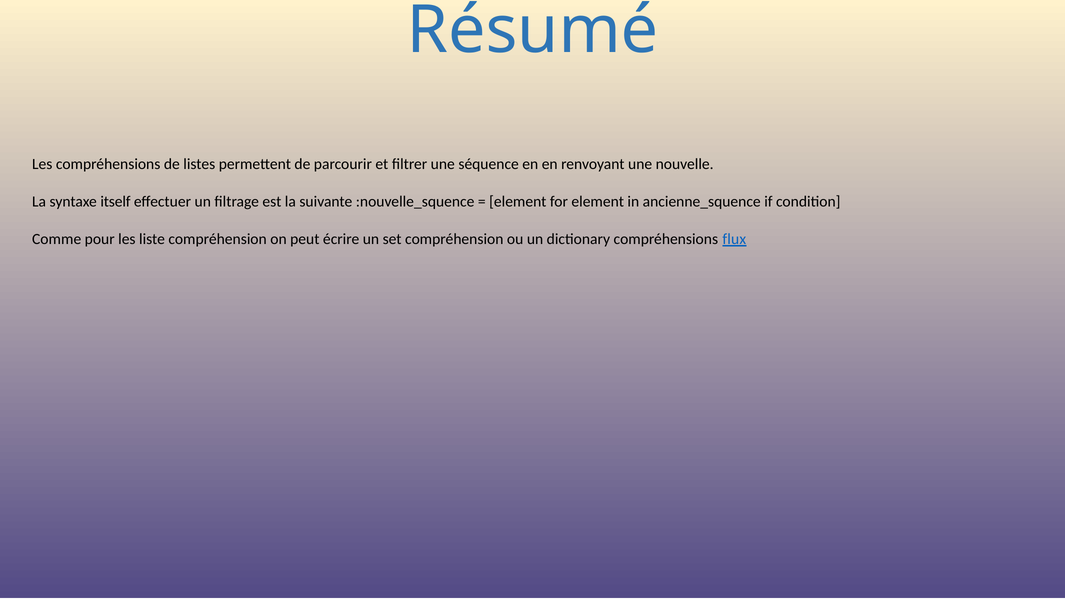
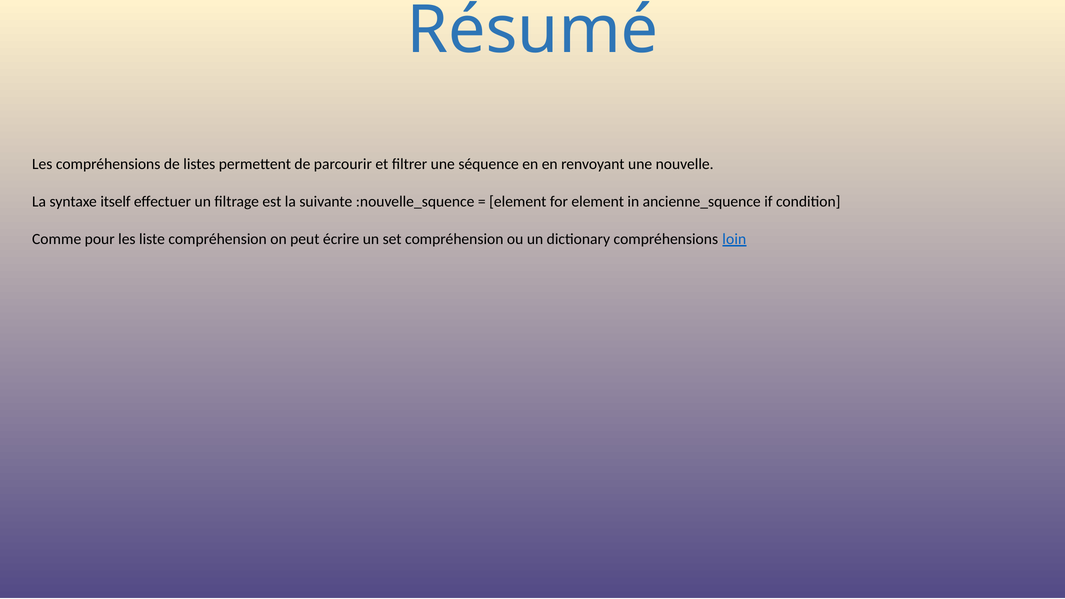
flux: flux -> loin
